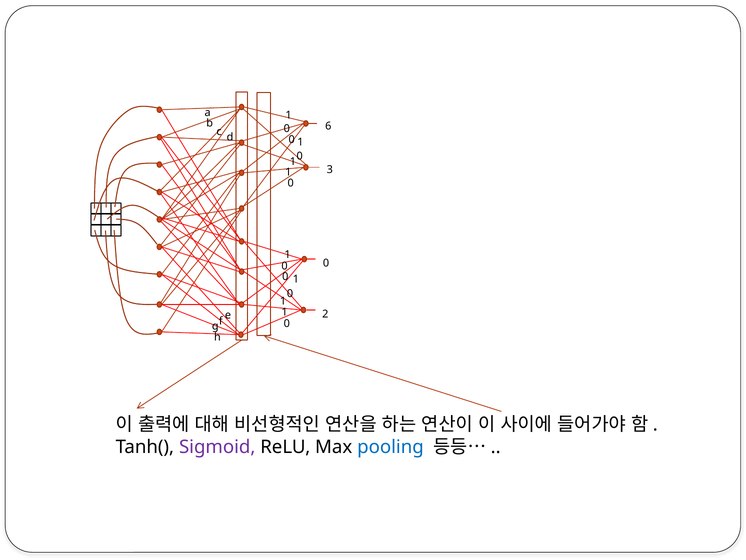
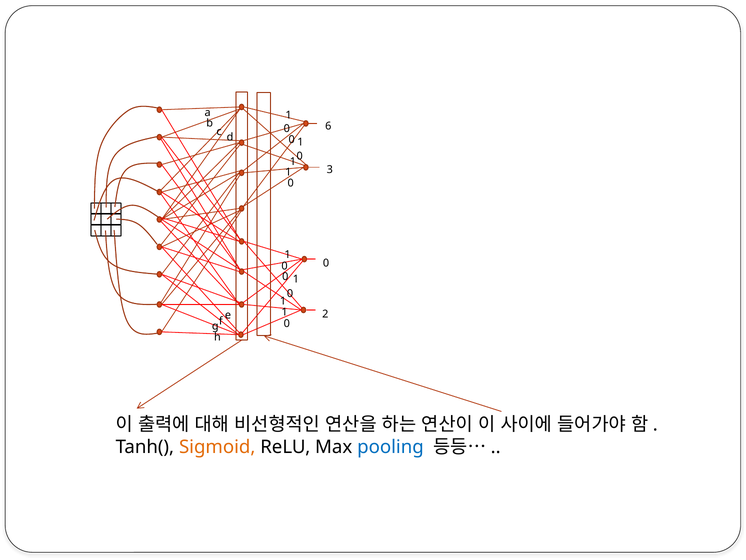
Sigmoid colour: purple -> orange
